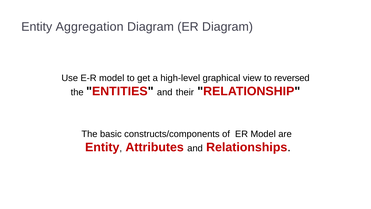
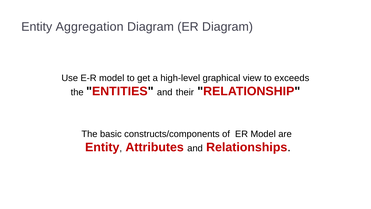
reversed: reversed -> exceeds
